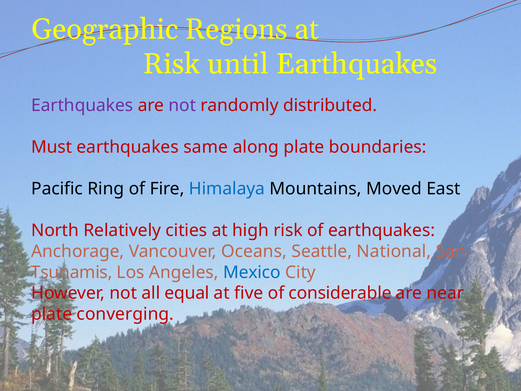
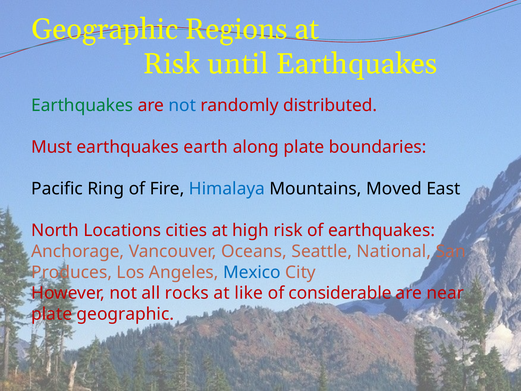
Earthquakes at (82, 105) colour: purple -> green
not at (182, 105) colour: purple -> blue
same: same -> earth
Relatively: Relatively -> Locations
Tsunamis: Tsunamis -> Produces
equal: equal -> rocks
five: five -> like
plate converging: converging -> geographic
